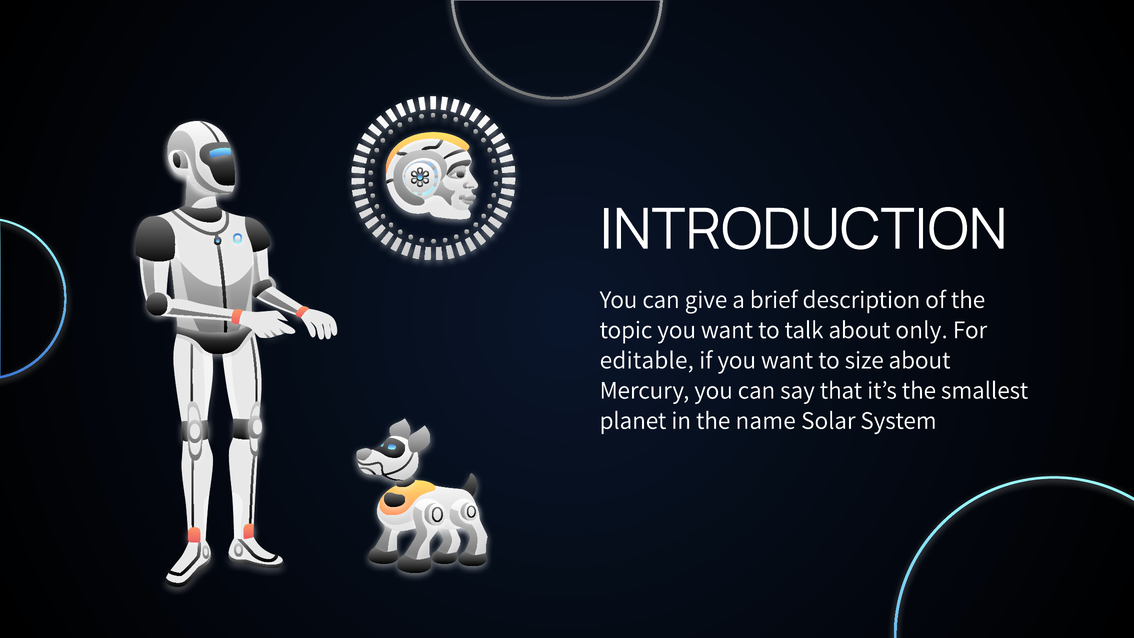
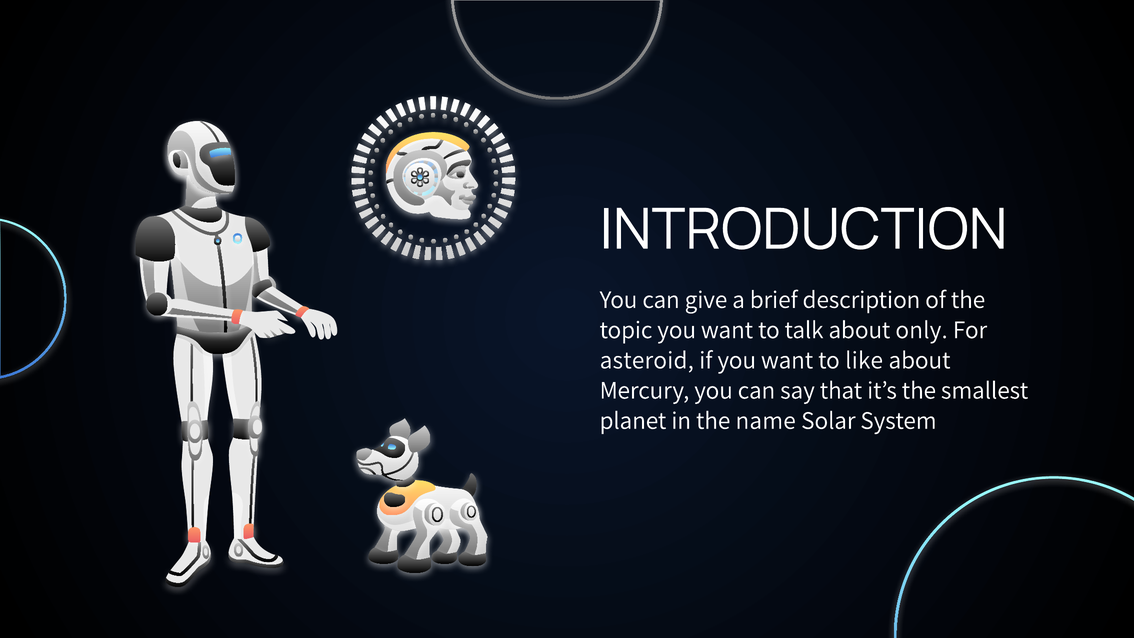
editable: editable -> asteroid
size: size -> like
